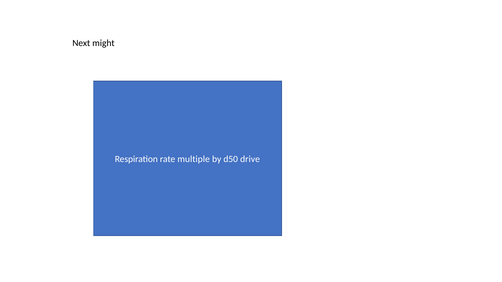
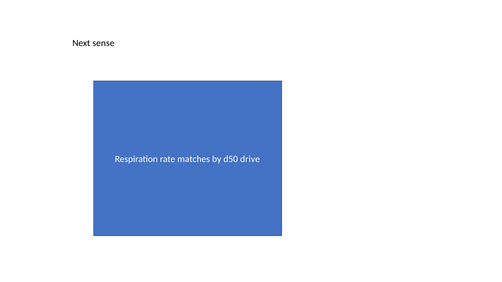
might: might -> sense
multiple: multiple -> matches
